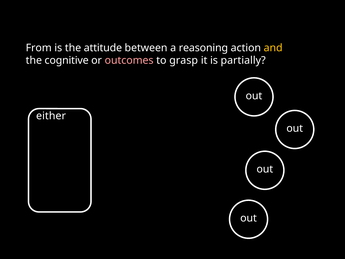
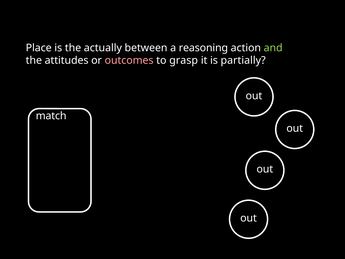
From: From -> Place
attitude: attitude -> actually
and colour: yellow -> light green
cognitive: cognitive -> attitudes
either: either -> match
